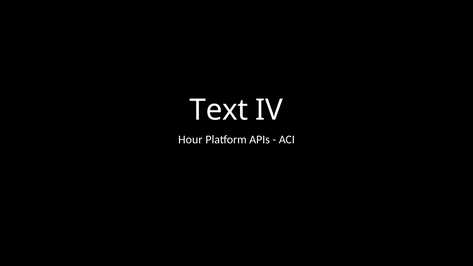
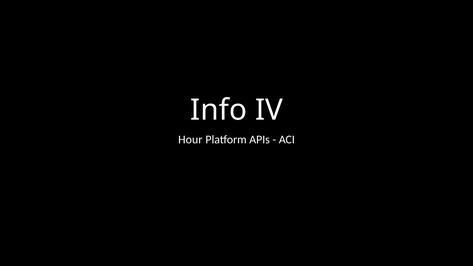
Text: Text -> Info
